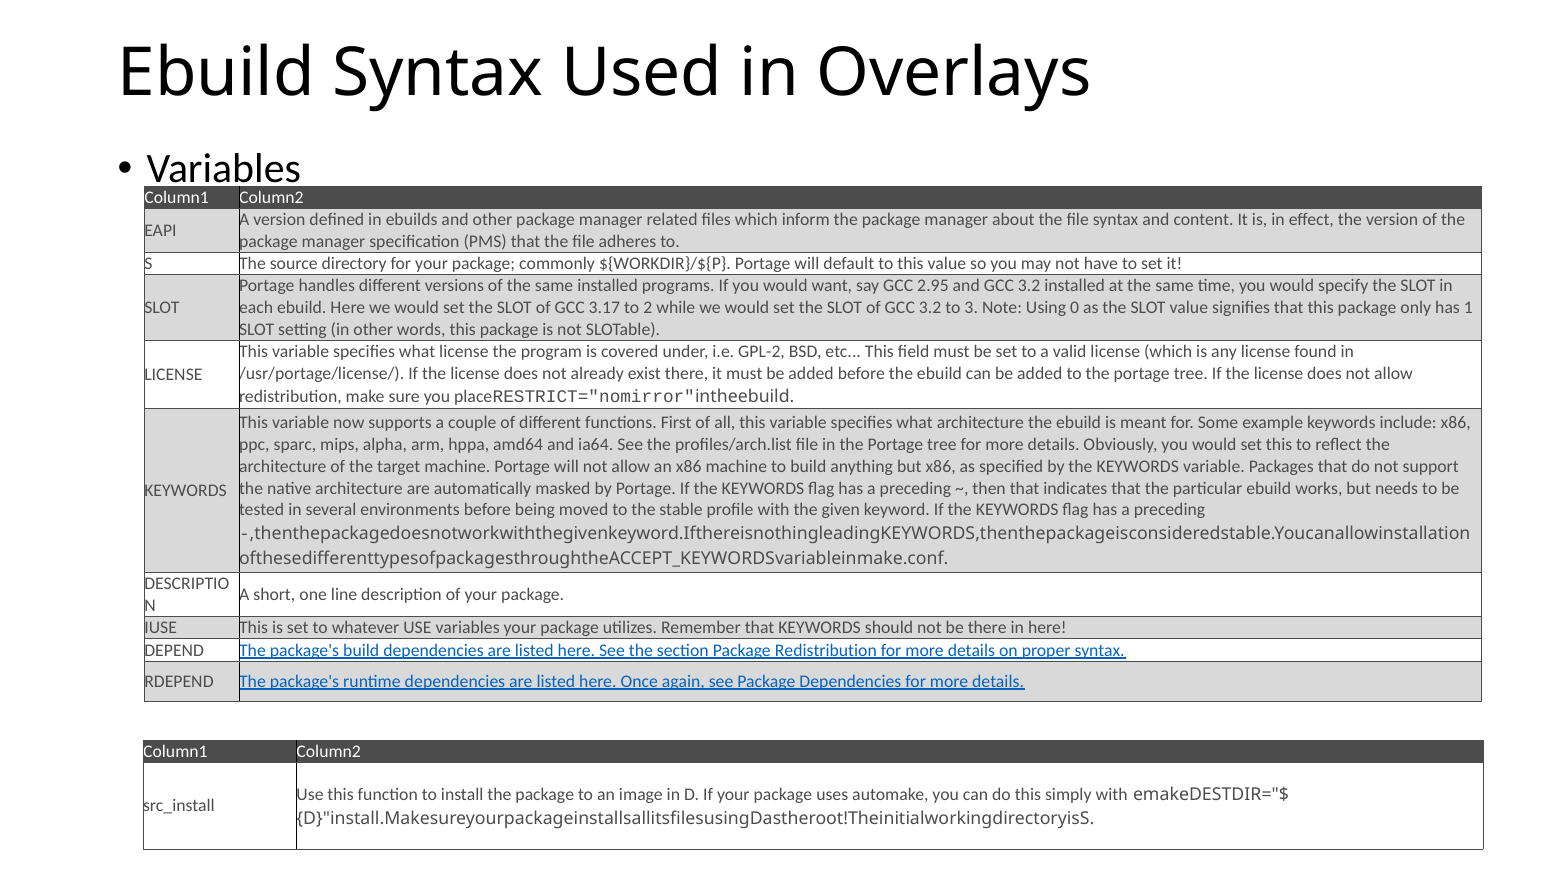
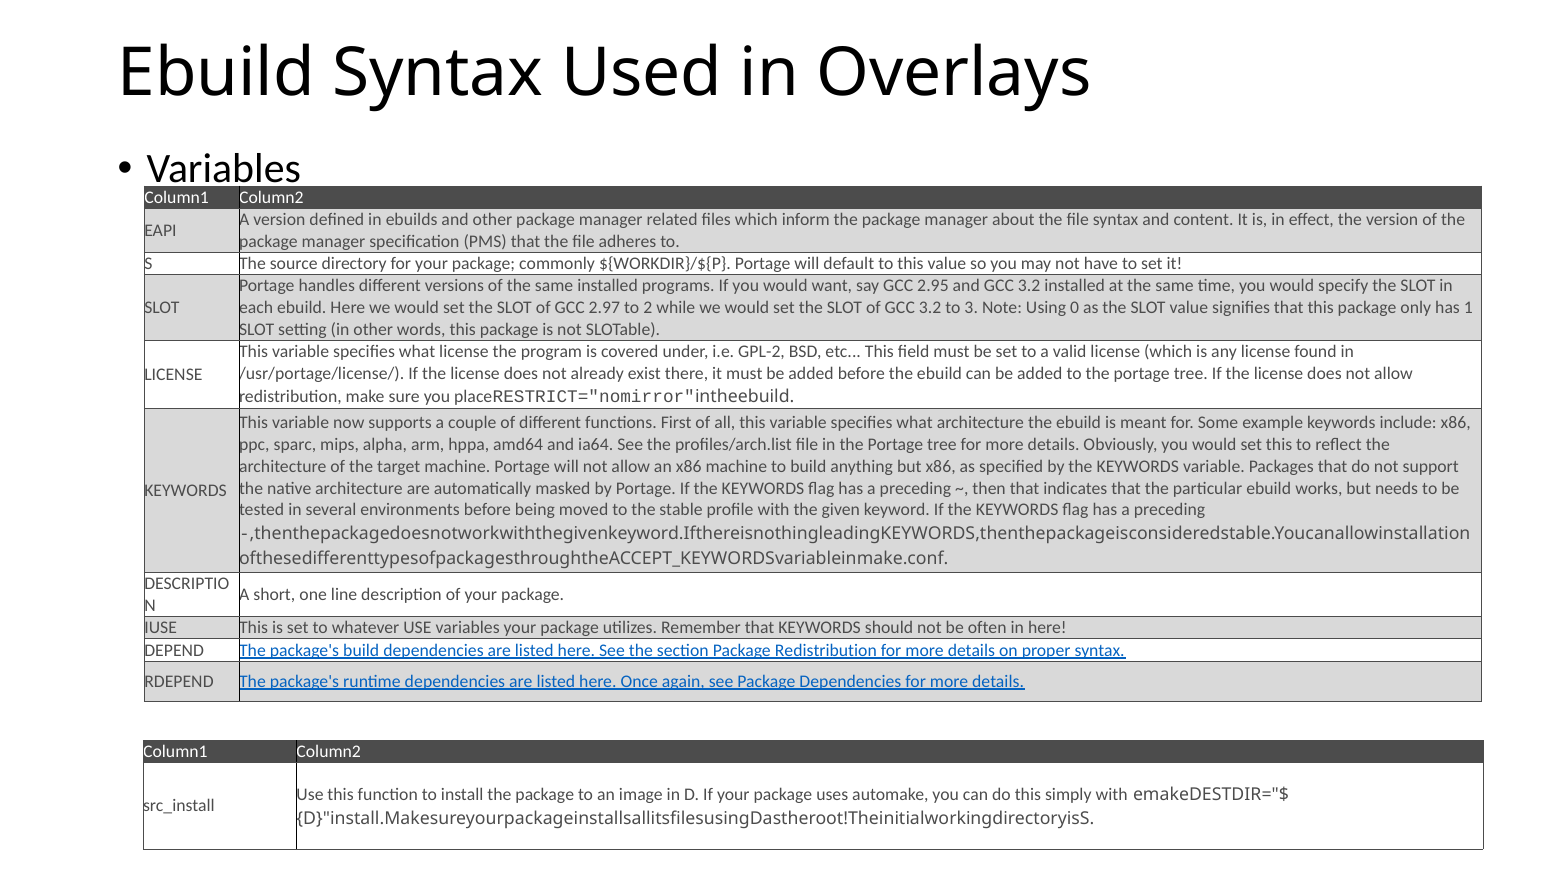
3.17: 3.17 -> 2.97
be there: there -> often
